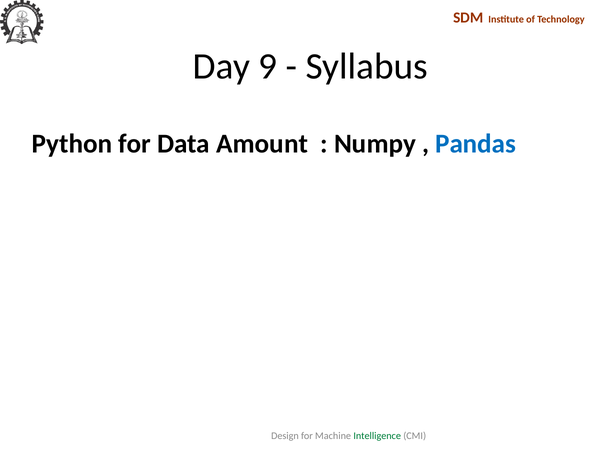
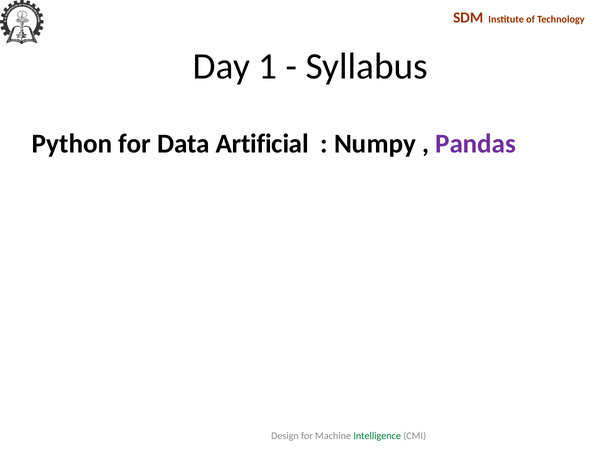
9: 9 -> 1
Amount: Amount -> Artificial
Pandas colour: blue -> purple
